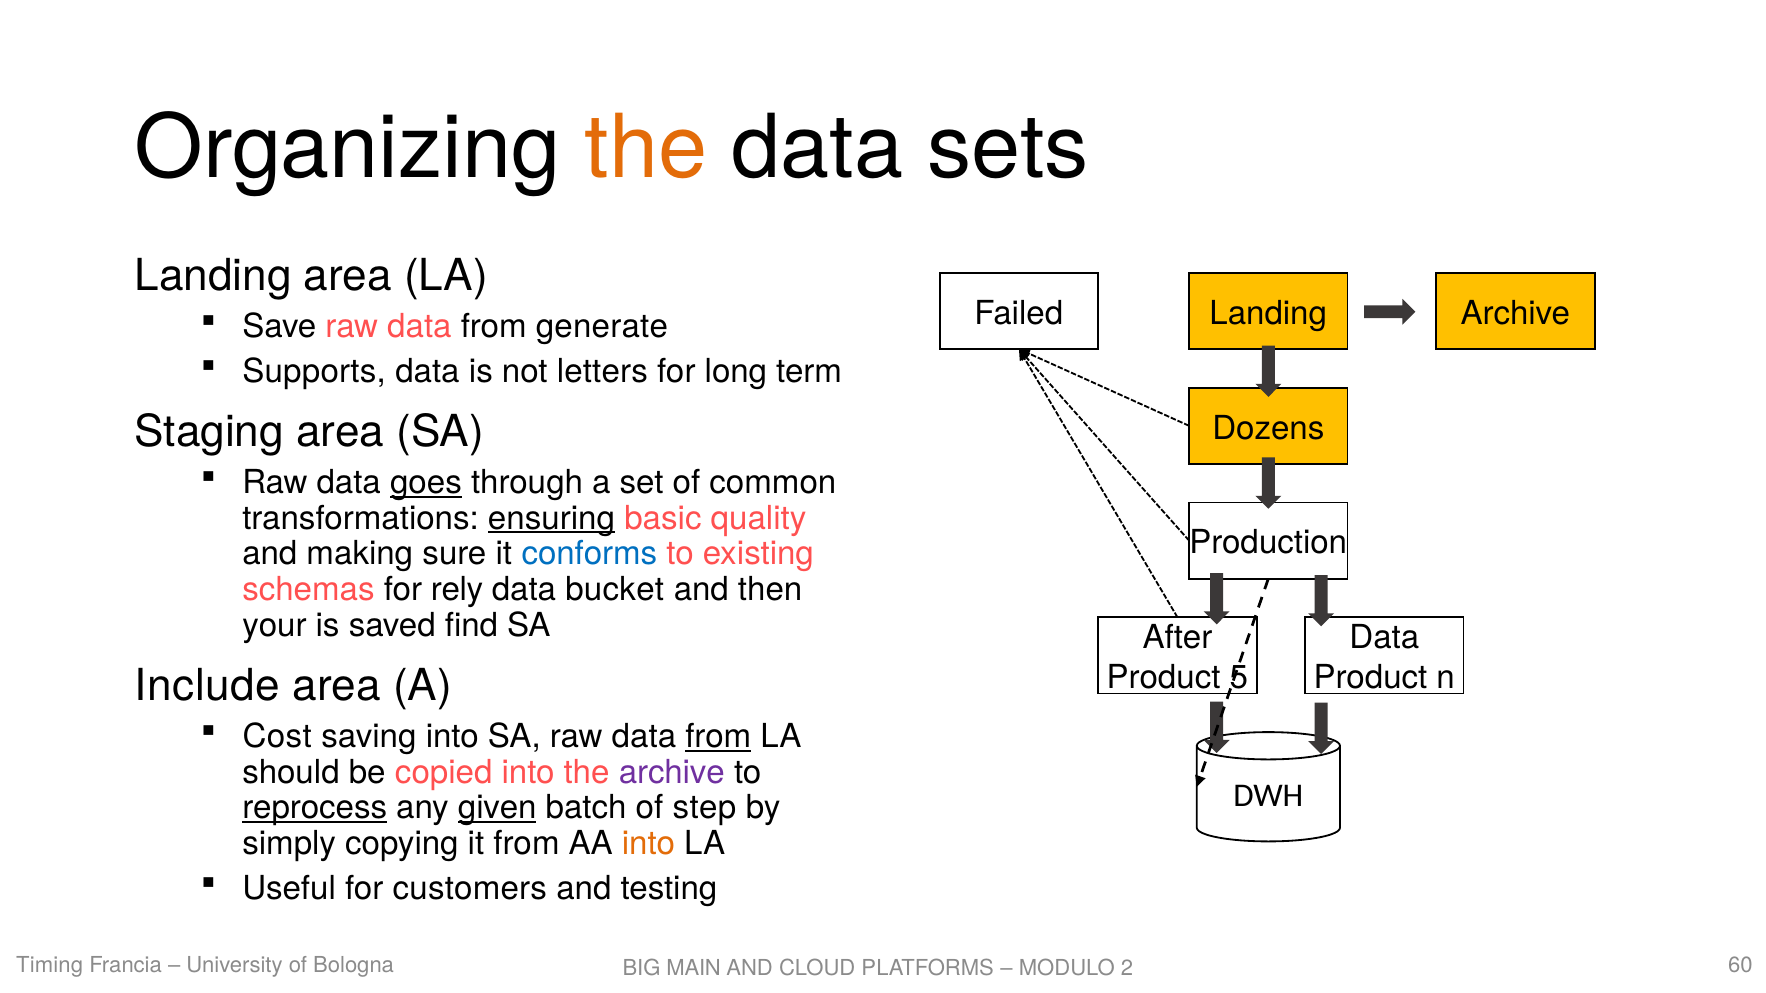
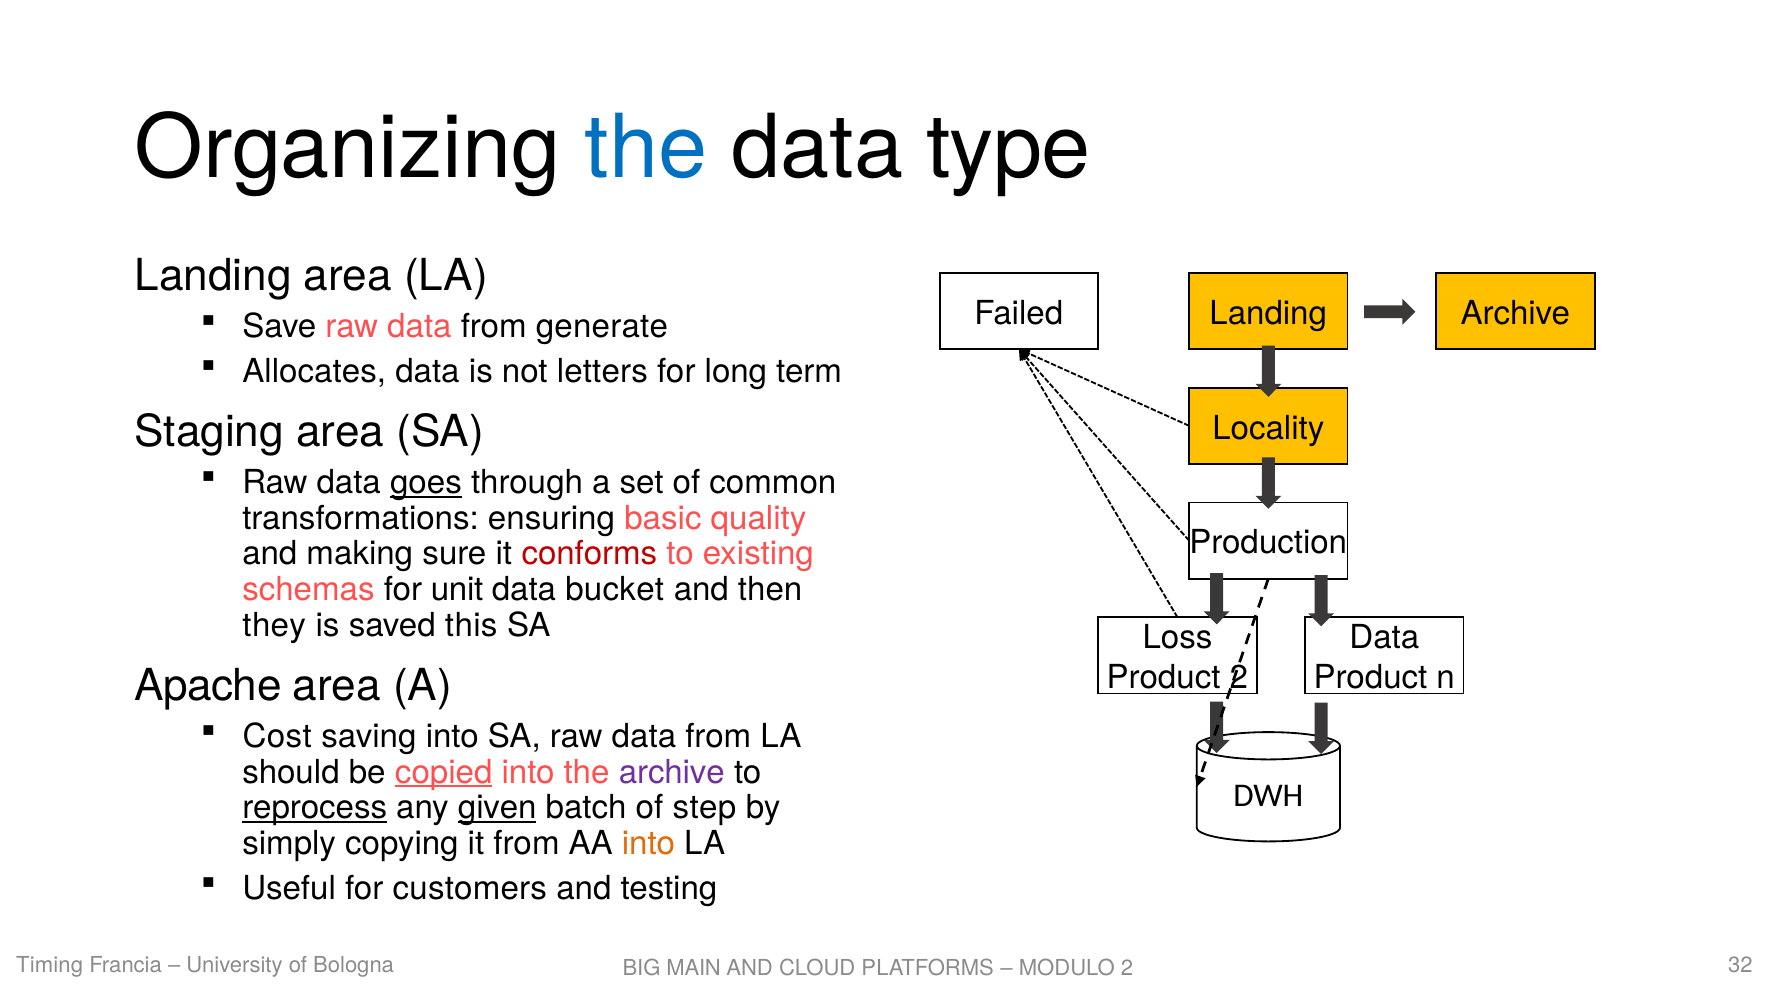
the at (646, 148) colour: orange -> blue
sets: sets -> type
Supports: Supports -> Allocates
Dozens: Dozens -> Locality
ensuring underline: present -> none
conforms colour: blue -> red
rely: rely -> unit
your: your -> they
find: find -> this
After: After -> Loss
Product 5: 5 -> 2
Include: Include -> Apache
from at (718, 737) underline: present -> none
copied underline: none -> present
60: 60 -> 32
